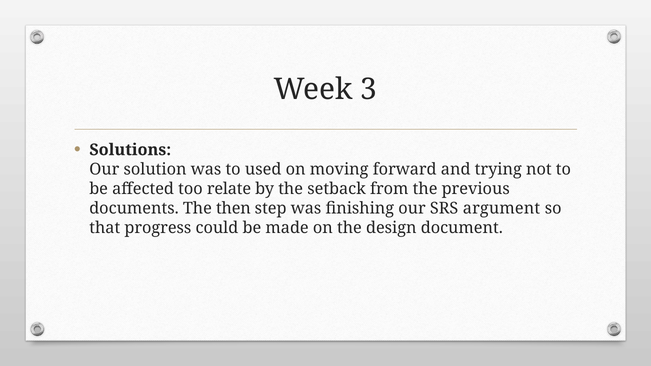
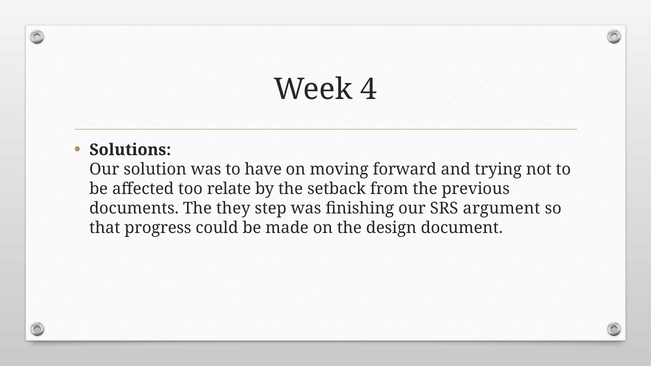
3: 3 -> 4
used: used -> have
then: then -> they
